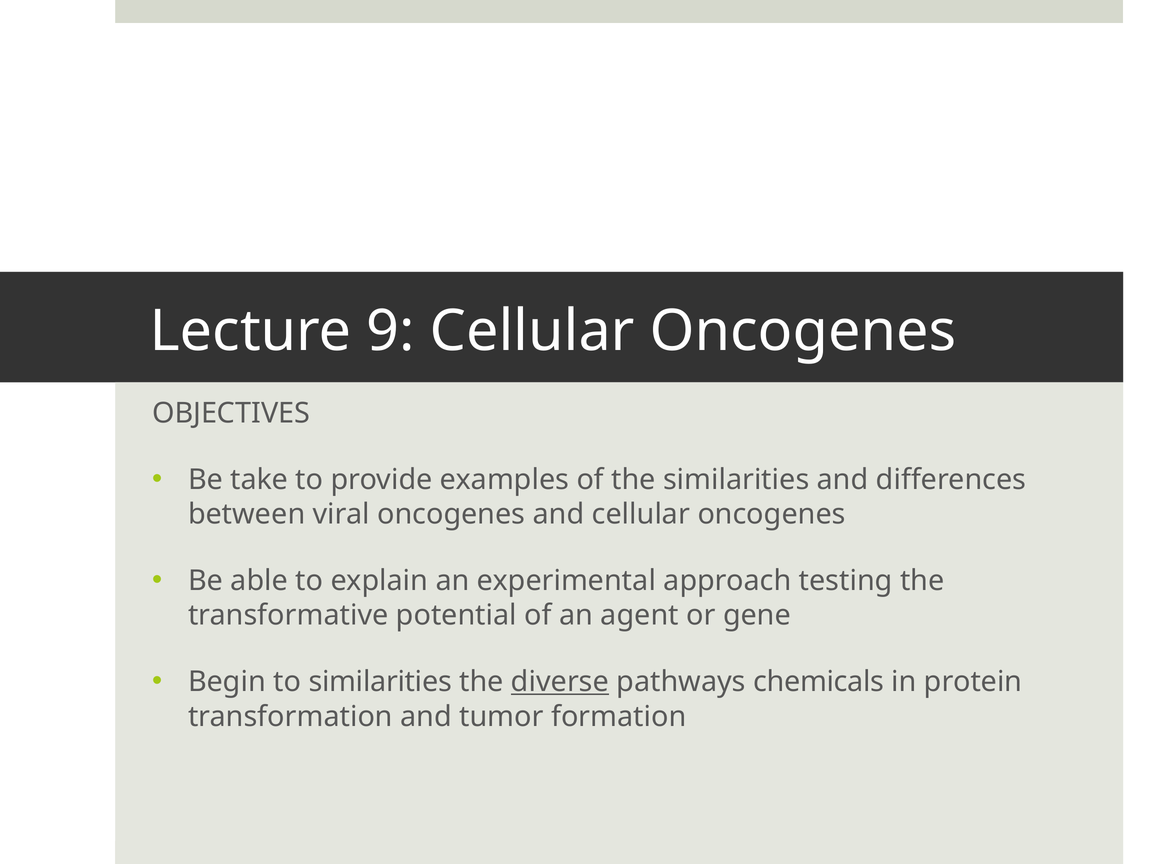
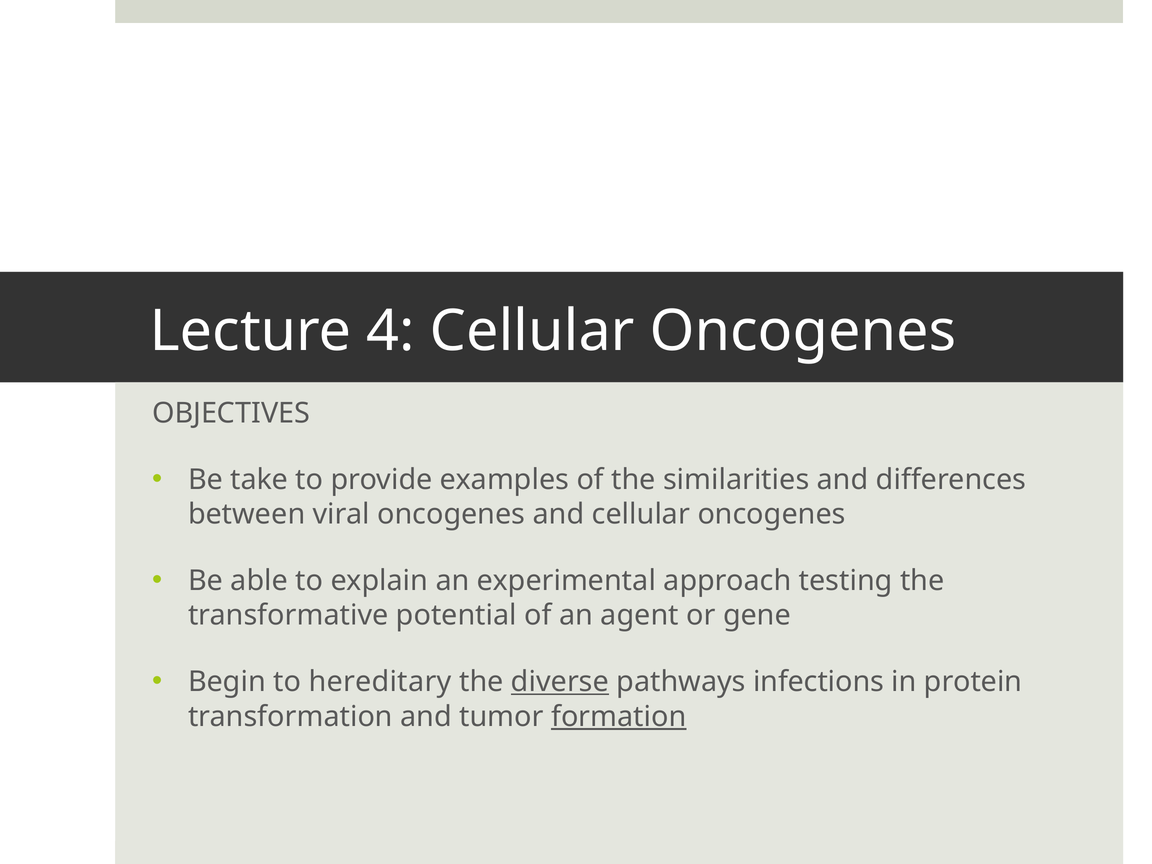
9: 9 -> 4
to similarities: similarities -> hereditary
chemicals: chemicals -> infections
formation underline: none -> present
